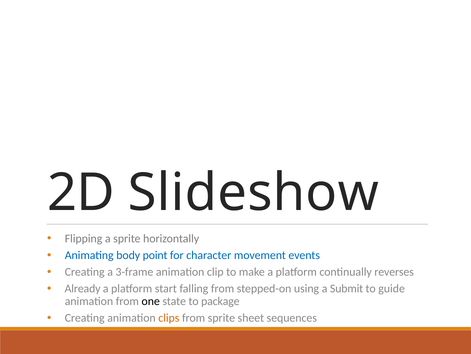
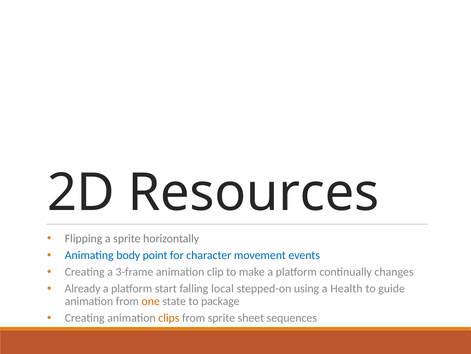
Slideshow: Slideshow -> Resources
reverses: reverses -> changes
falling from: from -> local
Submit: Submit -> Health
one colour: black -> orange
